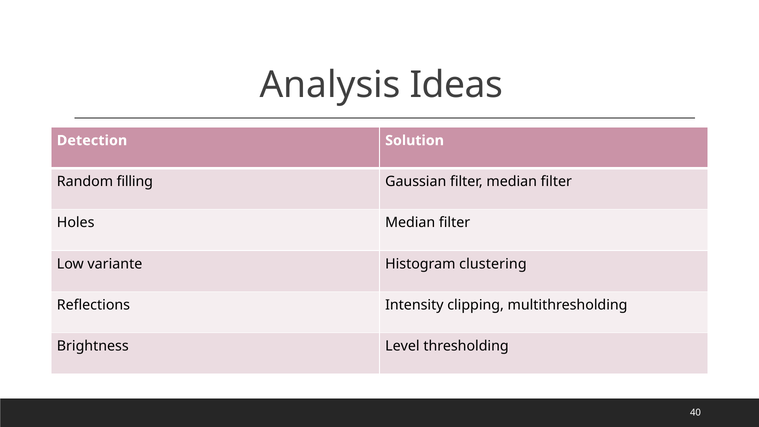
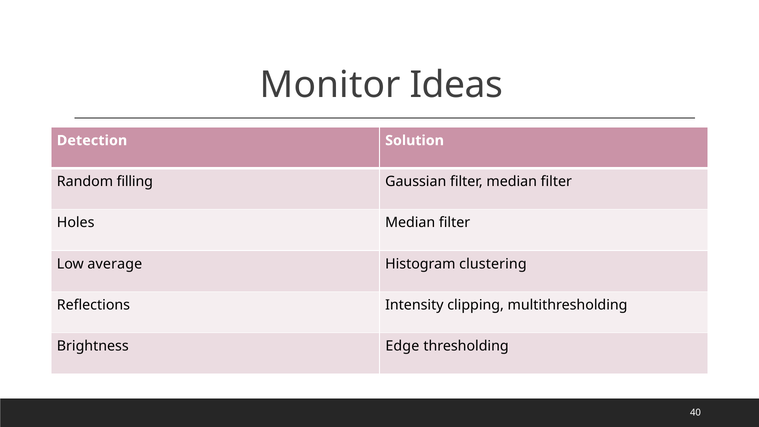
Analysis: Analysis -> Monitor
variante: variante -> average
Level: Level -> Edge
